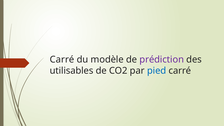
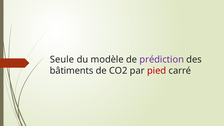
Carré at (62, 60): Carré -> Seule
utilisables: utilisables -> bâtiments
pied colour: blue -> red
